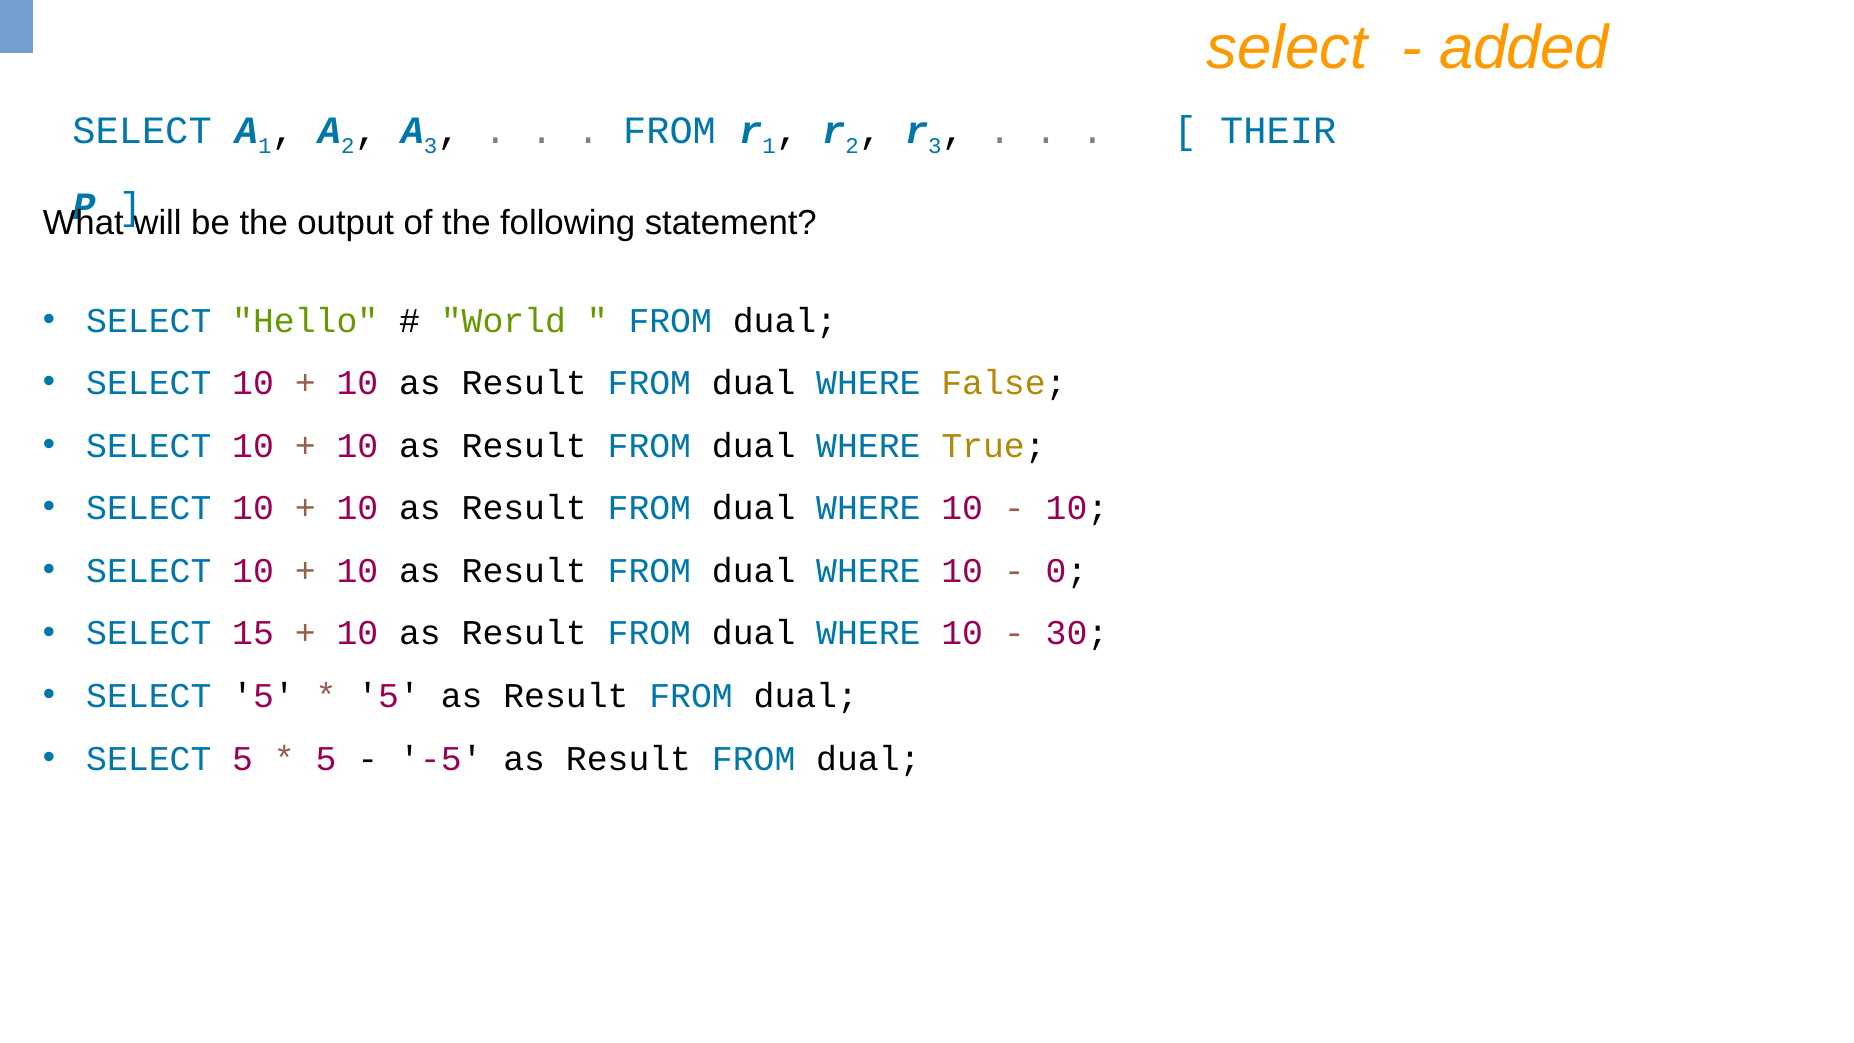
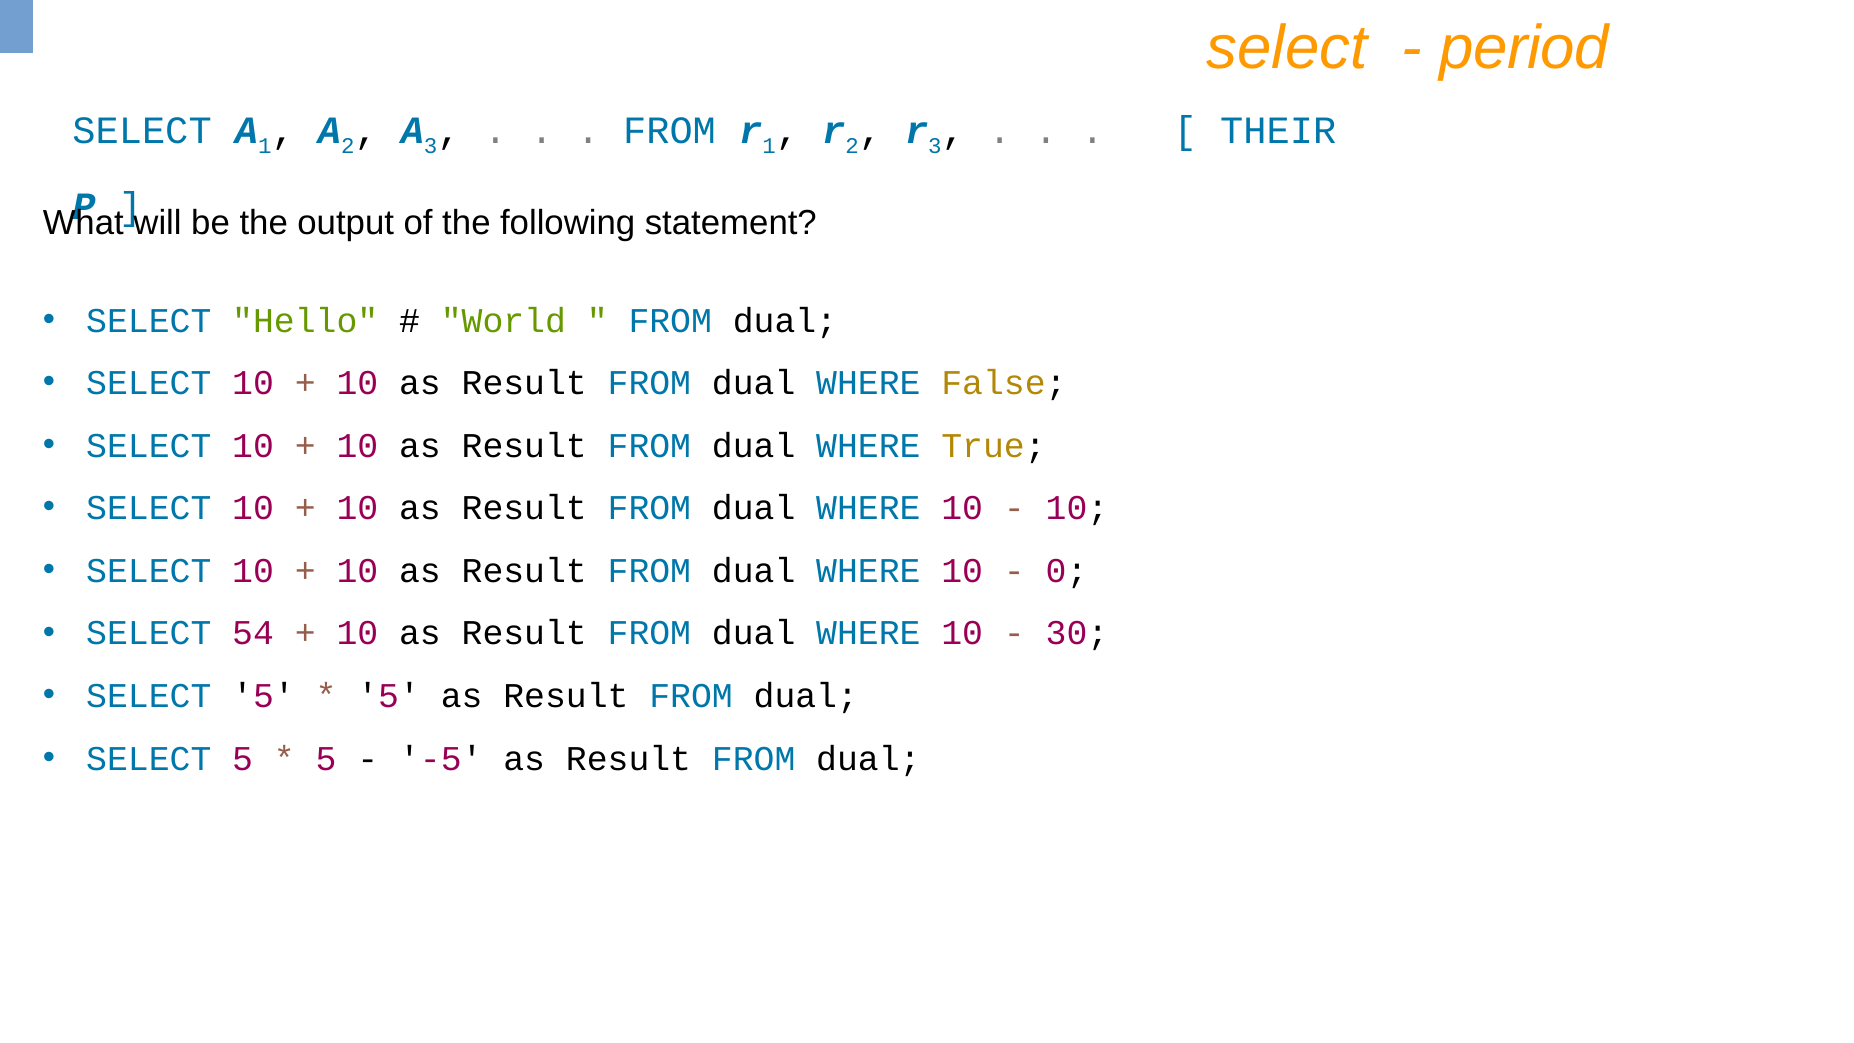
added: added -> period
15: 15 -> 54
